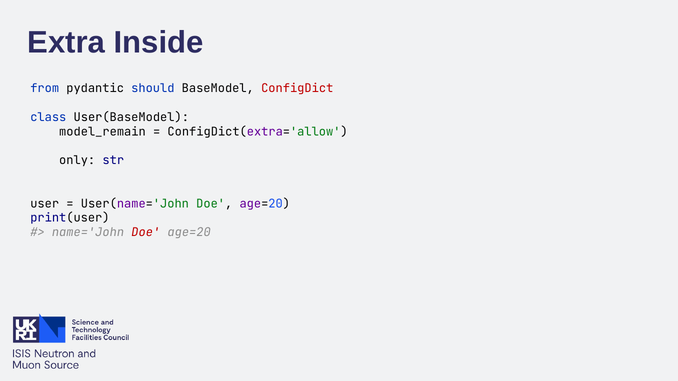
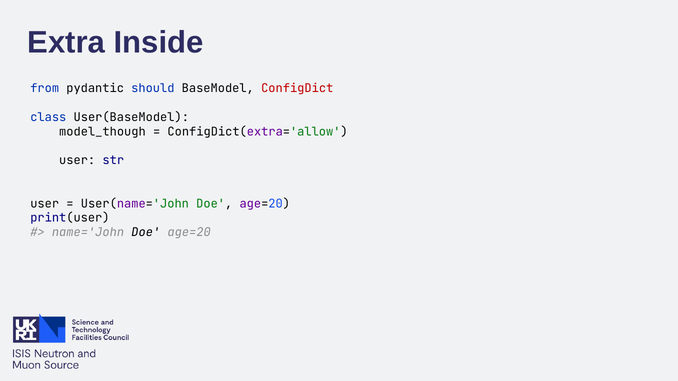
model_remain: model_remain -> model_though
only at (77, 161): only -> user
Doe at (146, 233) colour: red -> black
